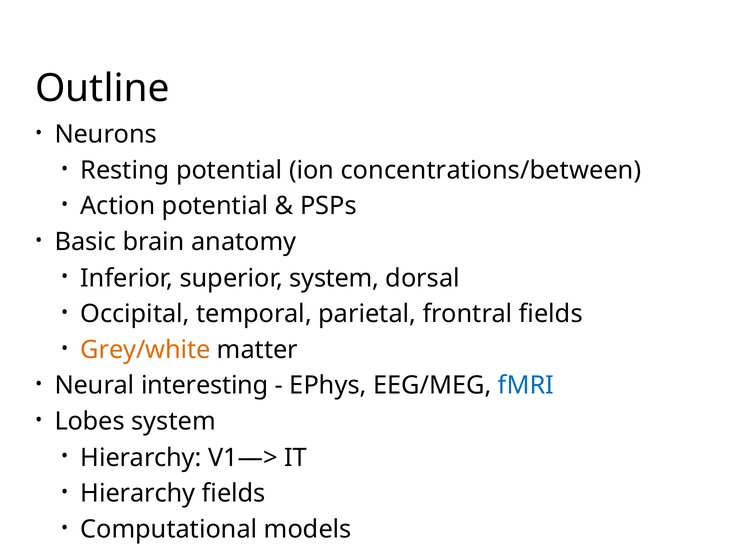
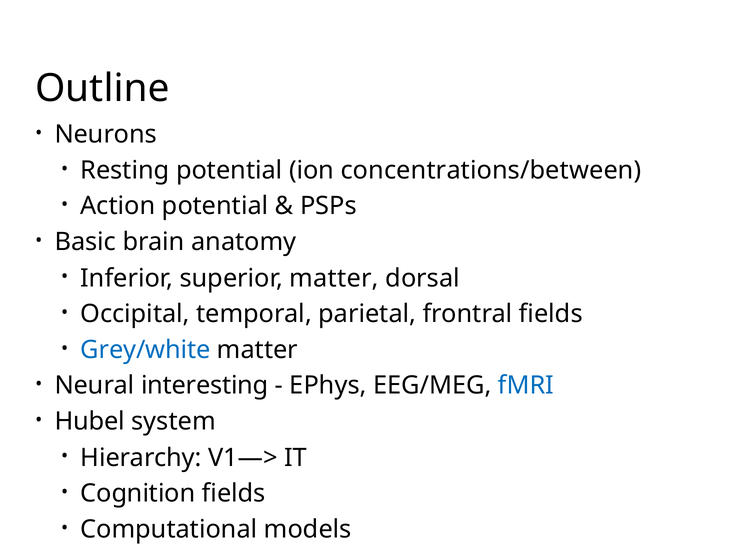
superior system: system -> matter
Grey/white colour: orange -> blue
Lobes: Lobes -> Hubel
Hierarchy at (138, 494): Hierarchy -> Cognition
